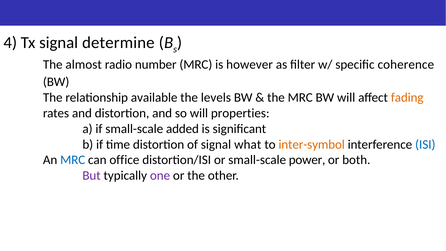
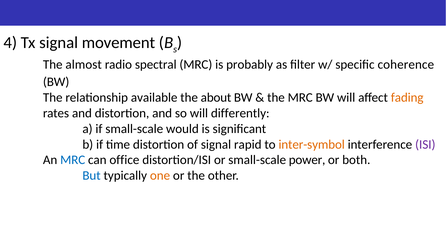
determine: determine -> movement
number: number -> spectral
however: however -> probably
levels: levels -> about
properties: properties -> differently
added: added -> would
what: what -> rapid
ISI colour: blue -> purple
But colour: purple -> blue
one colour: purple -> orange
